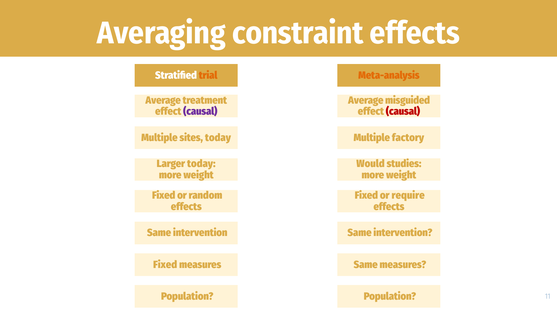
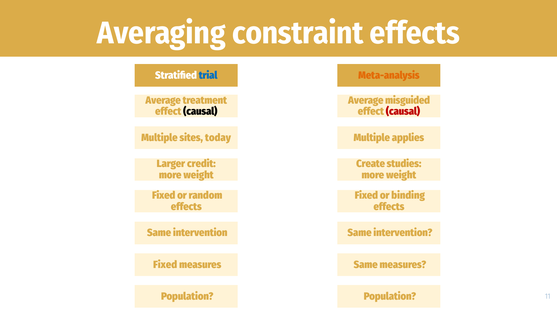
trial colour: orange -> blue
causal at (200, 112) colour: purple -> black
factory: factory -> applies
Larger today: today -> credit
Would: Would -> Create
require: require -> binding
